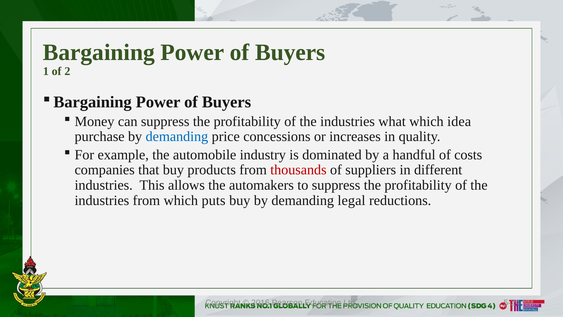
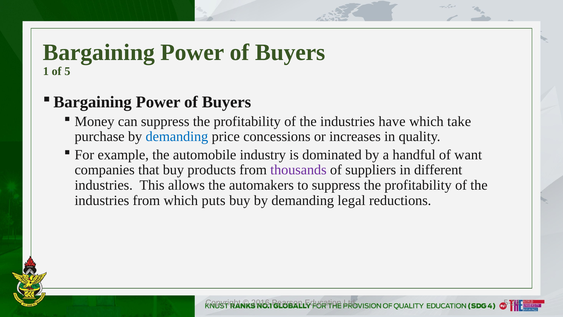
2: 2 -> 5
what: what -> have
idea: idea -> take
costs: costs -> want
thousands colour: red -> purple
